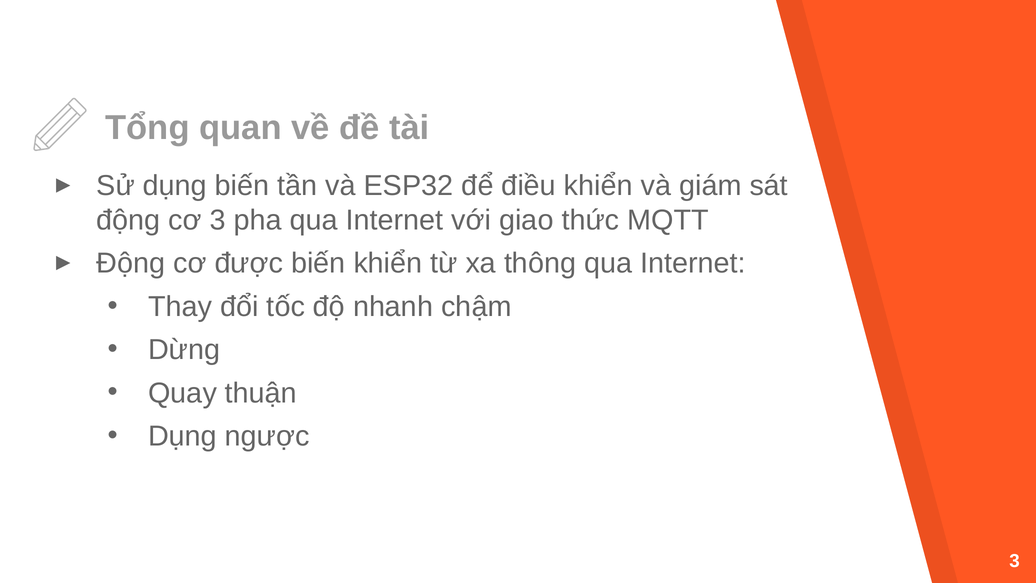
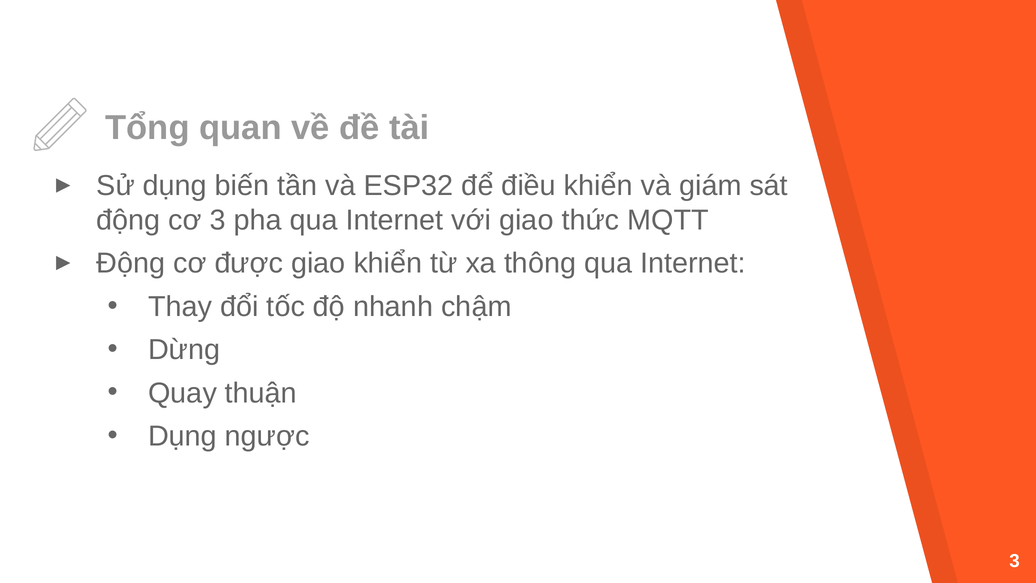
được biến: biến -> giao
